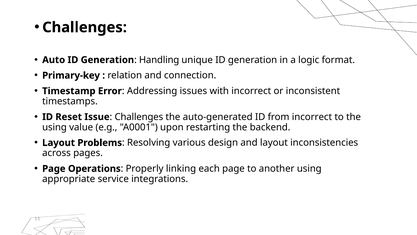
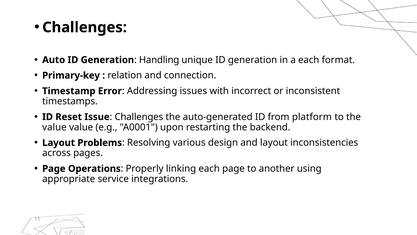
a logic: logic -> each
from incorrect: incorrect -> platform
using at (54, 127): using -> value
